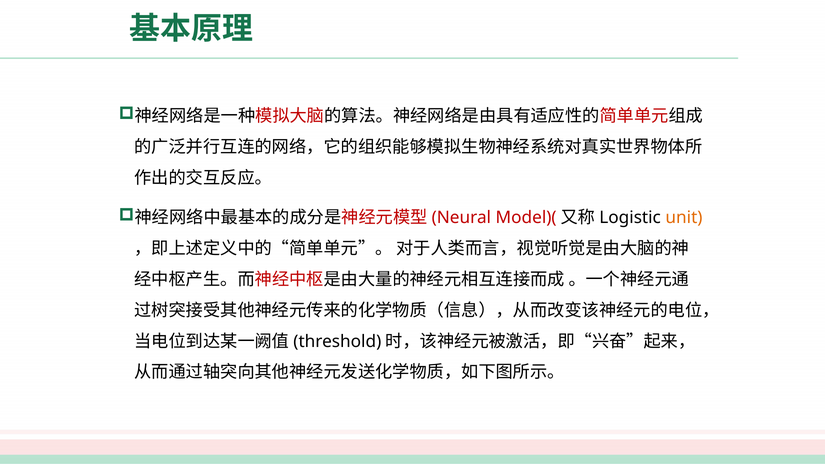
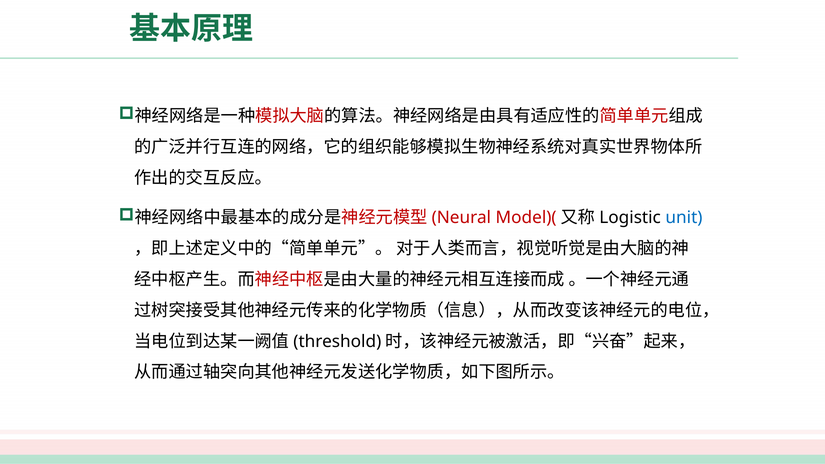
unit colour: orange -> blue
